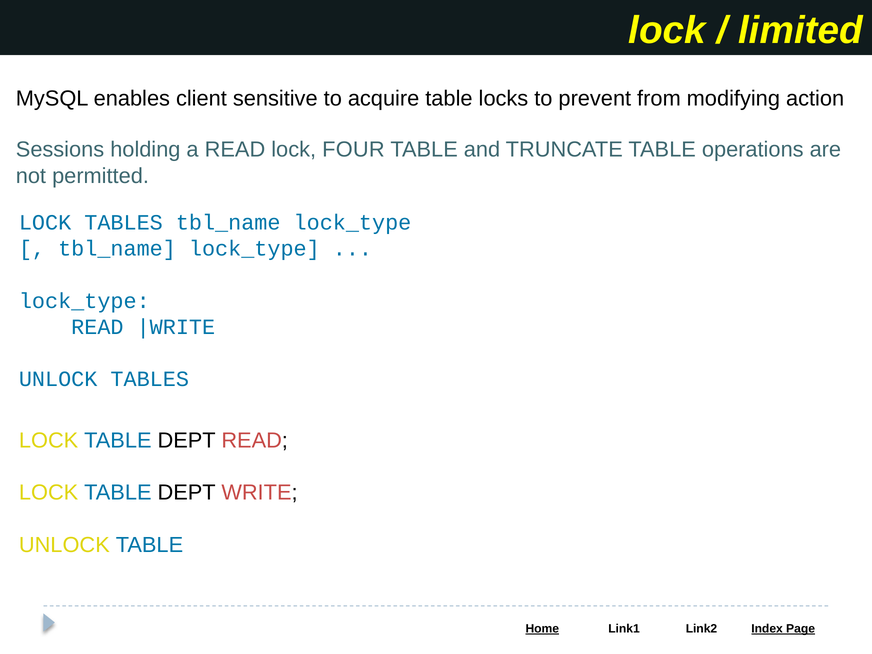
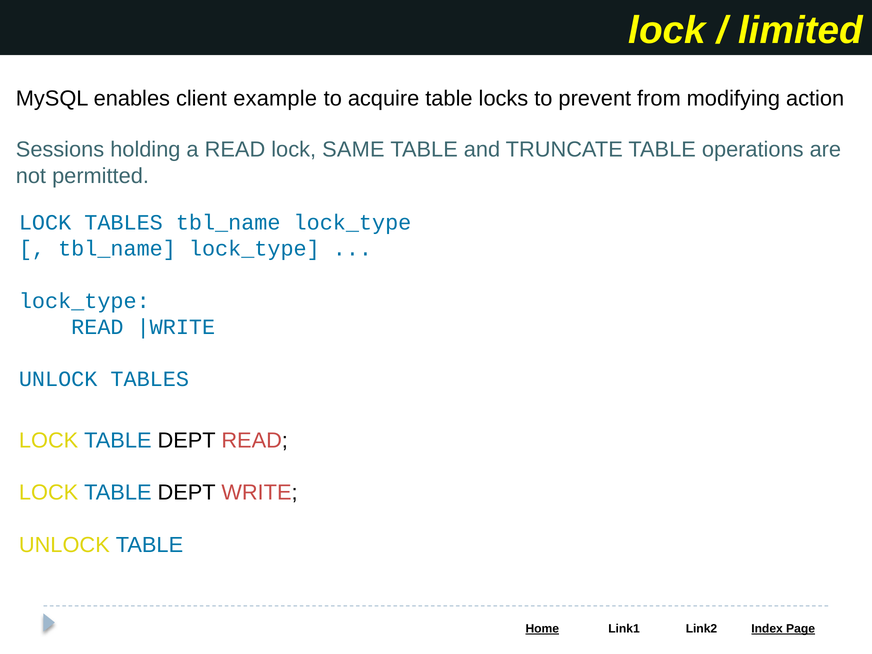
sensitive: sensitive -> example
FOUR: FOUR -> SAME
